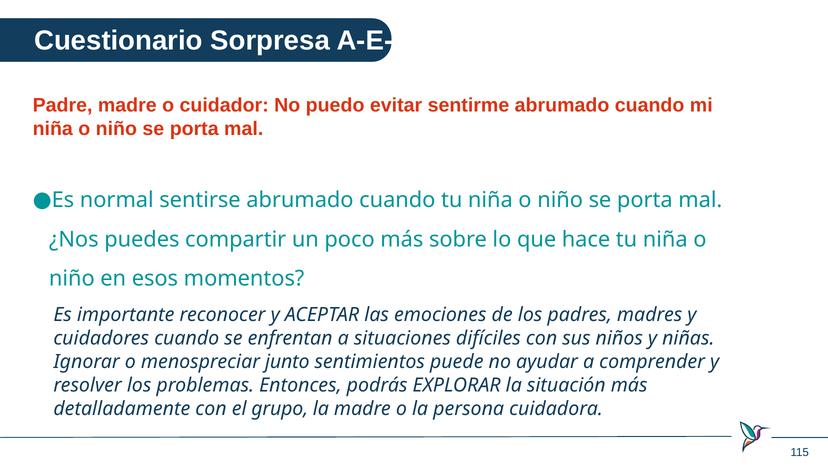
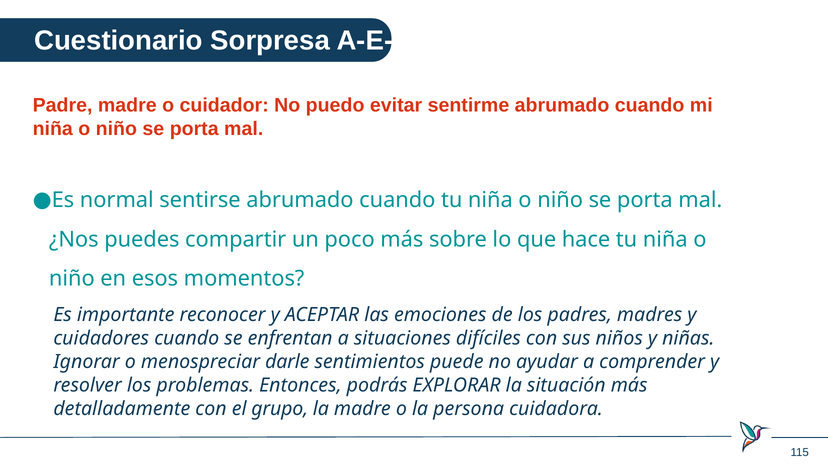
junto: junto -> darle
